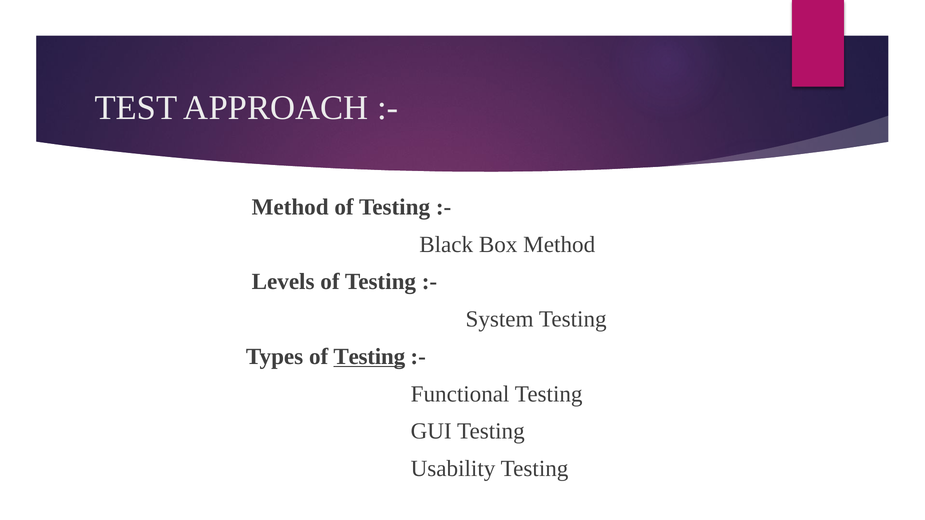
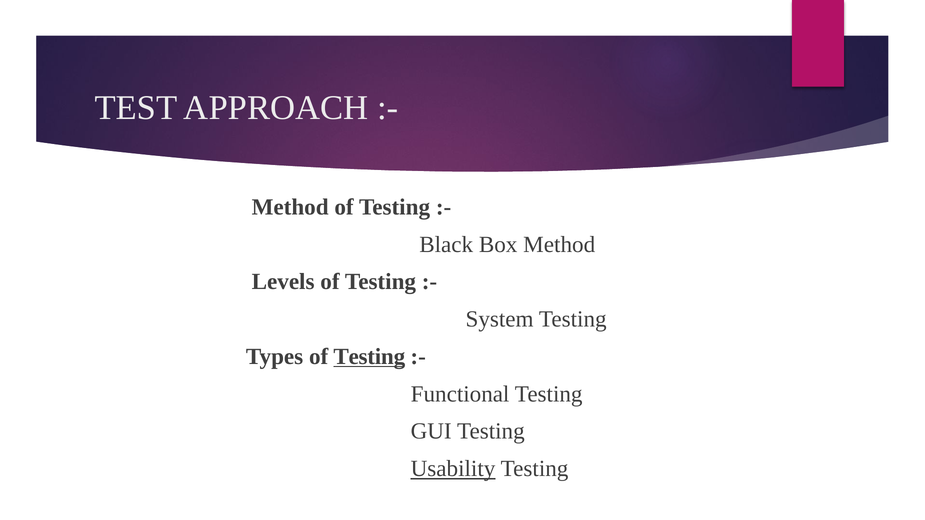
Usability underline: none -> present
